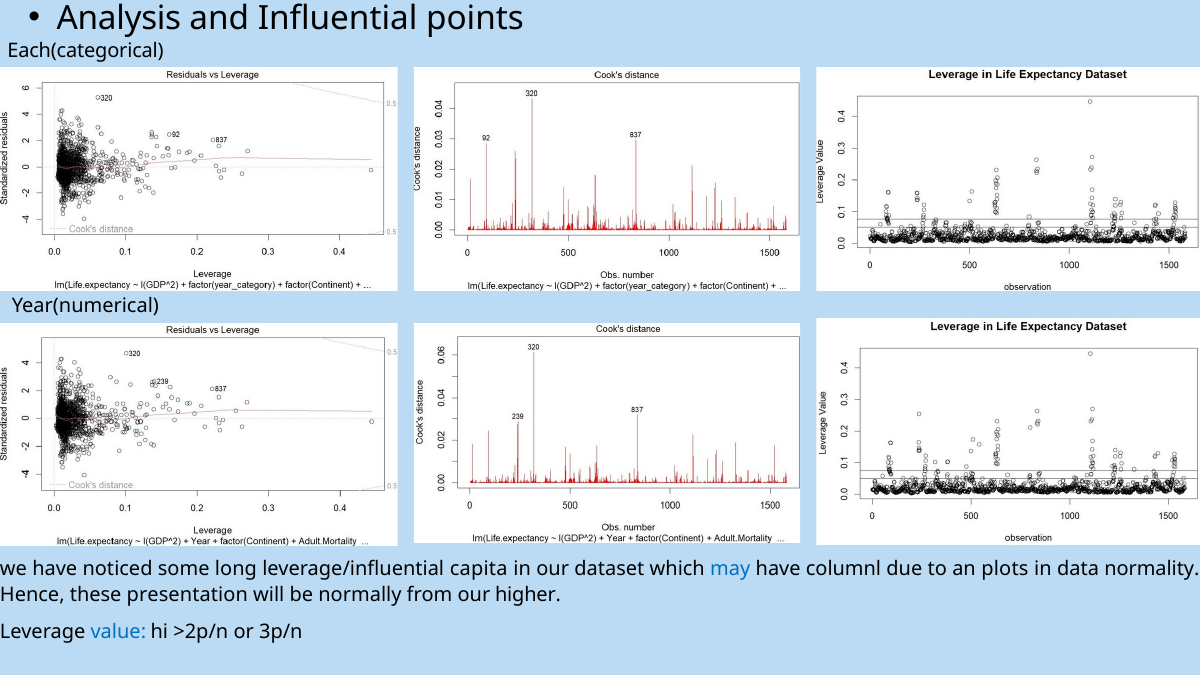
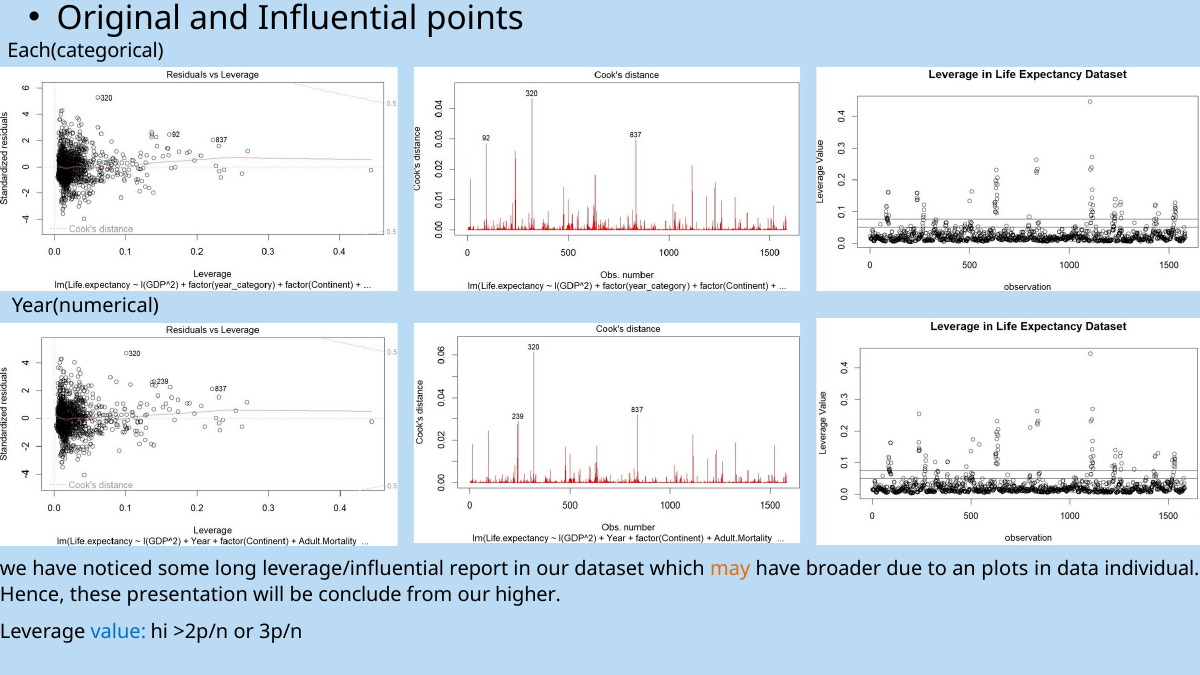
Analysis: Analysis -> Original
capita: capita -> report
may colour: blue -> orange
columnl: columnl -> broader
normality: normality -> individual
normally: normally -> conclude
